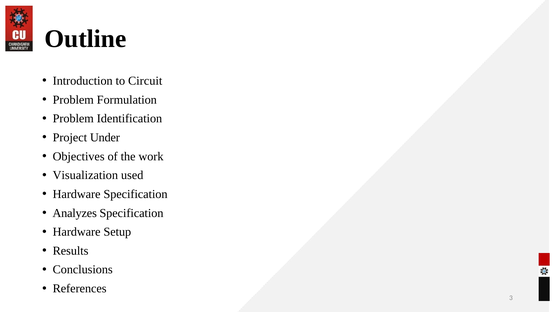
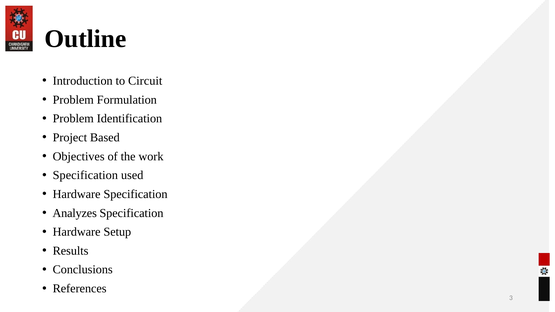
Under: Under -> Based
Visualization at (85, 175): Visualization -> Specification
